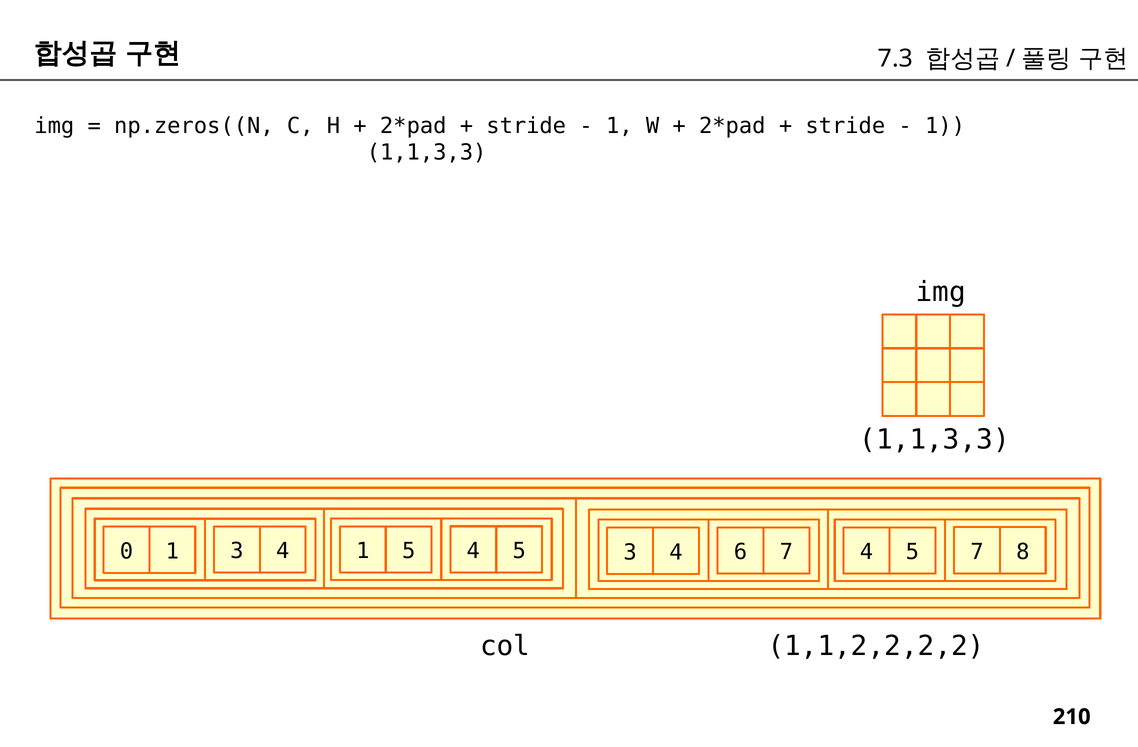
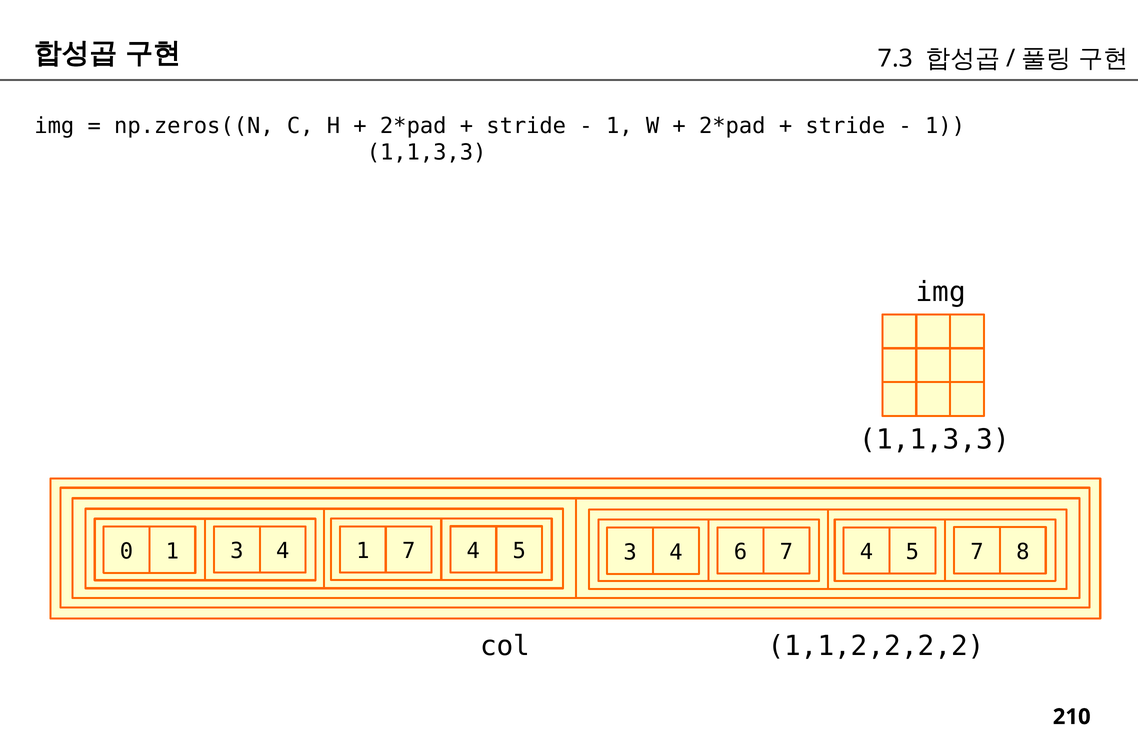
1 5: 5 -> 7
